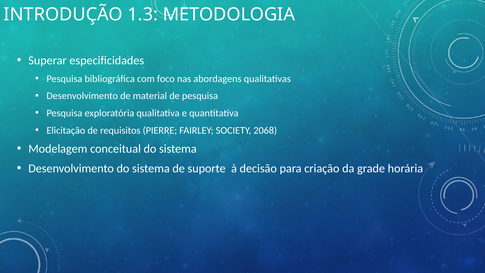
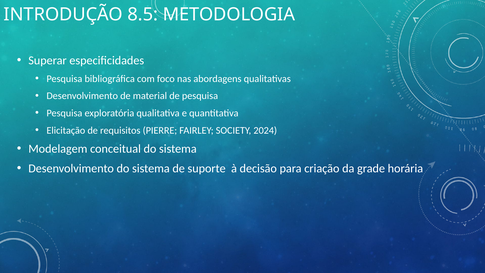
1.3: 1.3 -> 8.5
2068: 2068 -> 2024
